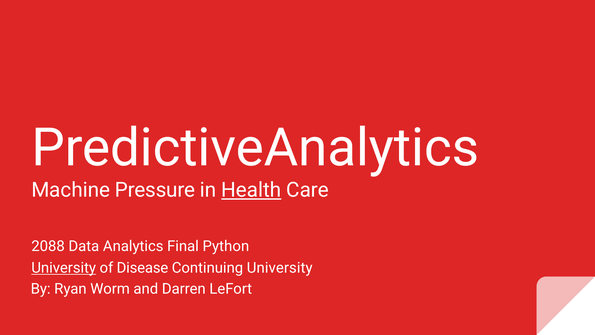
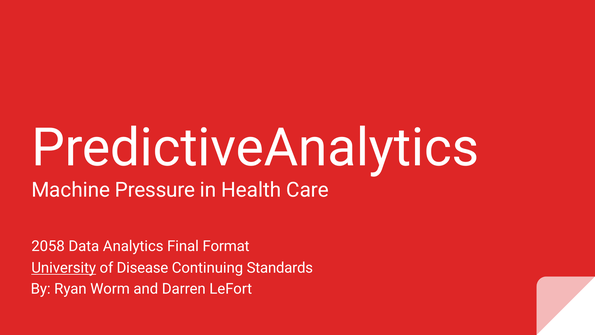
Health underline: present -> none
2088: 2088 -> 2058
Python: Python -> Format
Continuing University: University -> Standards
